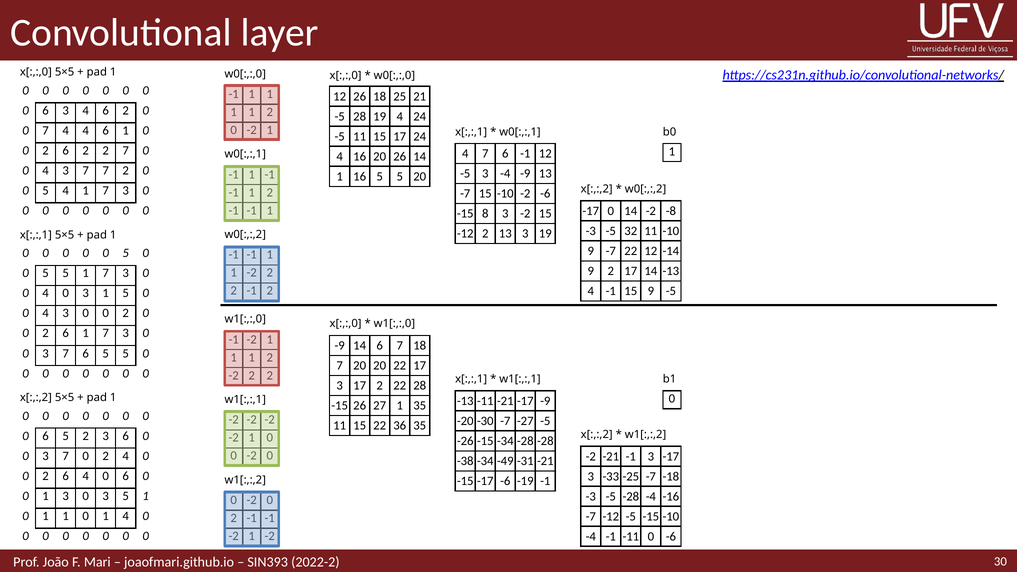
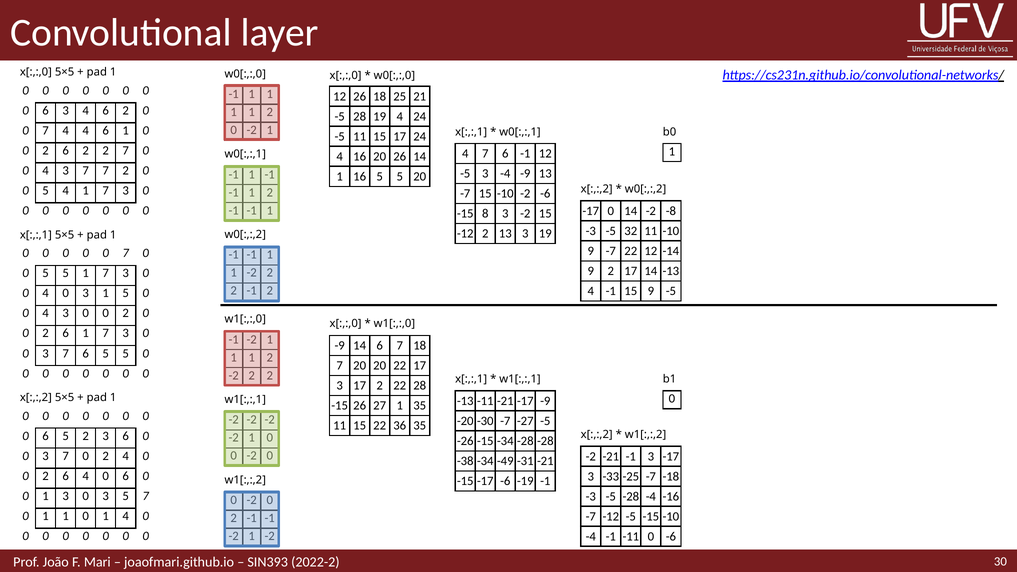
0 0 0 5: 5 -> 7
3 5 1: 1 -> 7
